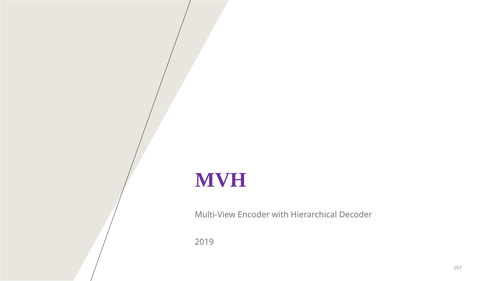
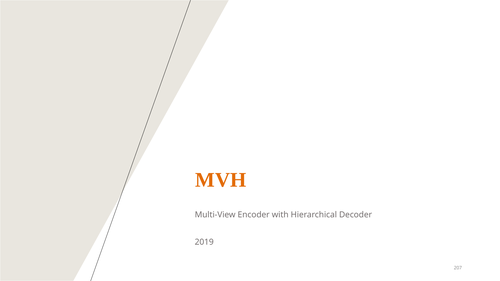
MVH colour: purple -> orange
